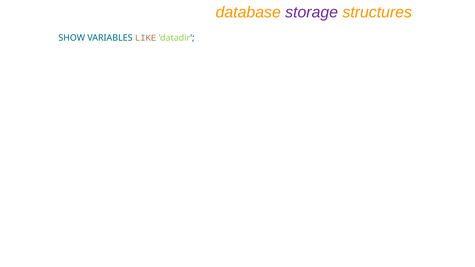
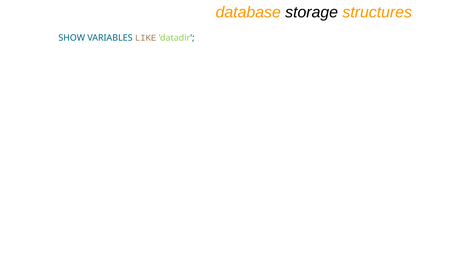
storage colour: purple -> black
